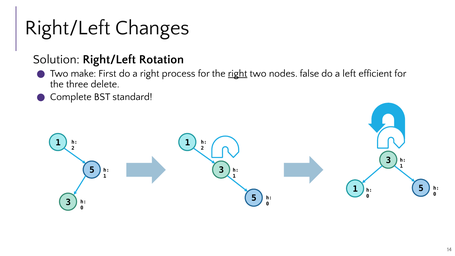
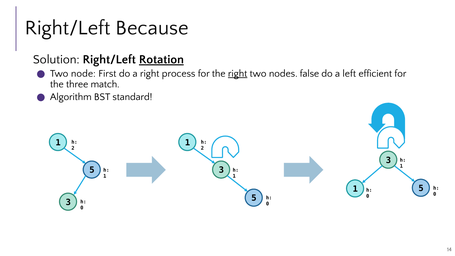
Changes: Changes -> Because
Rotation underline: none -> present
make: make -> node
delete: delete -> match
Complete: Complete -> Algorithm
